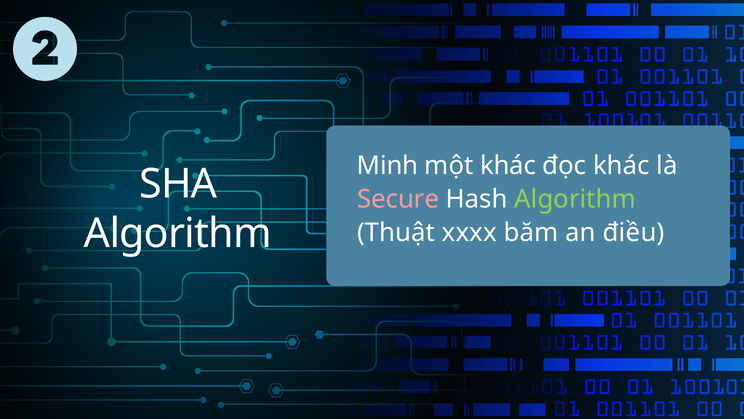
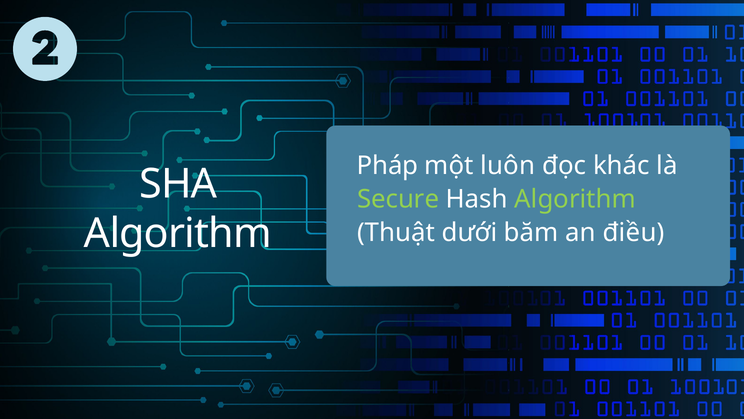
Minh: Minh -> Pháp
một khác: khác -> luôn
Secure colour: pink -> light green
xxxx: xxxx -> dưới
